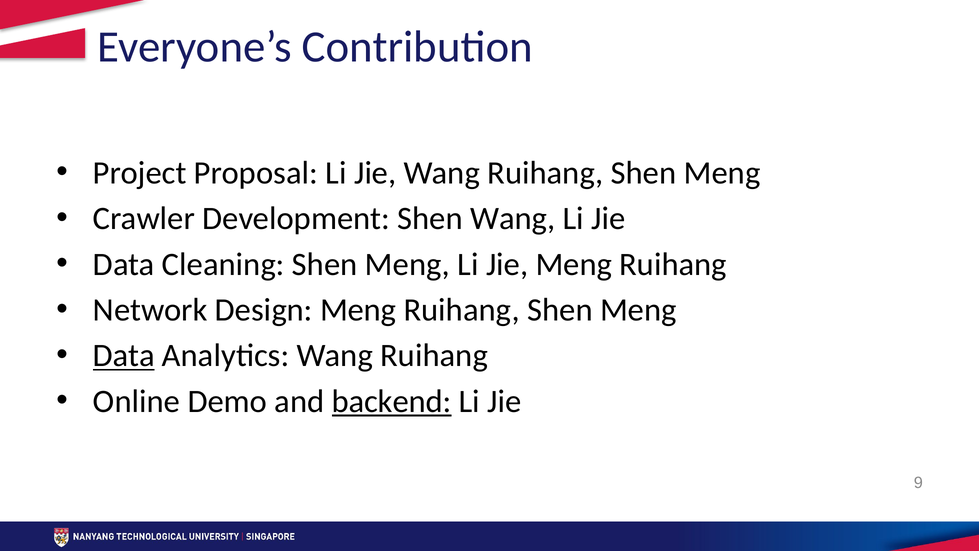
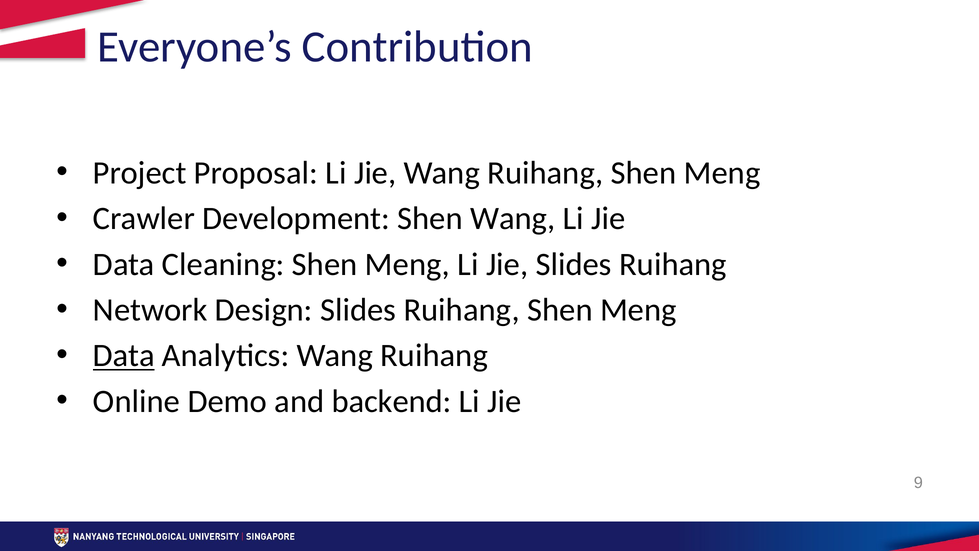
Jie Meng: Meng -> Slides
Design Meng: Meng -> Slides
backend underline: present -> none
